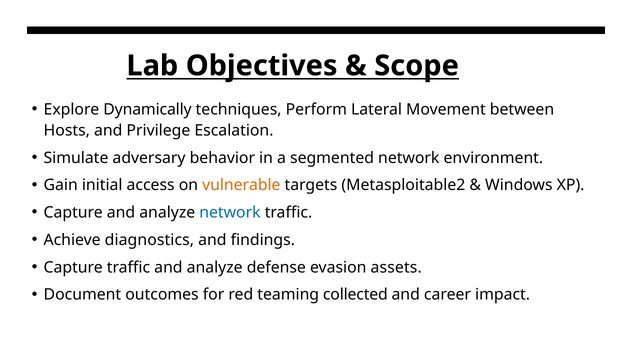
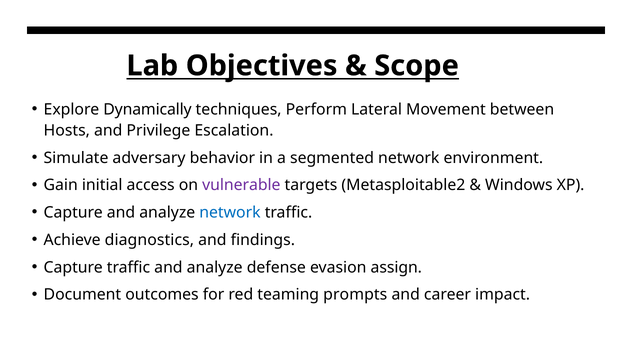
vulnerable colour: orange -> purple
assets: assets -> assign
collected: collected -> prompts
